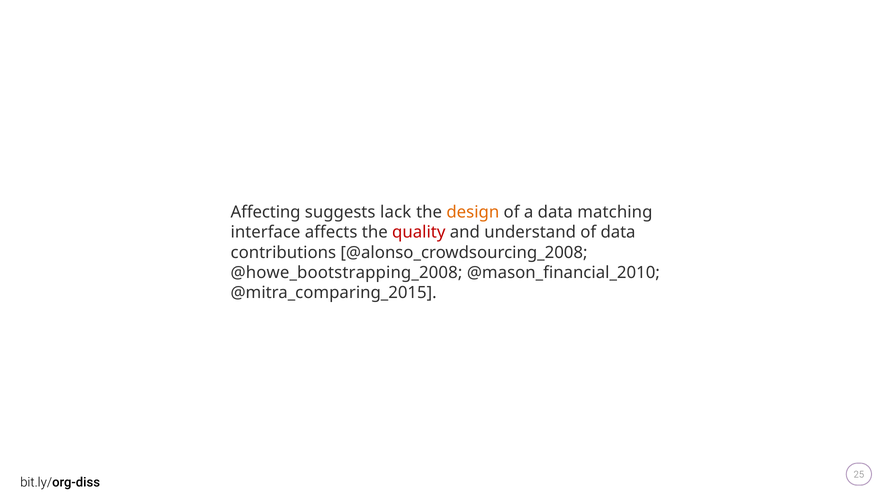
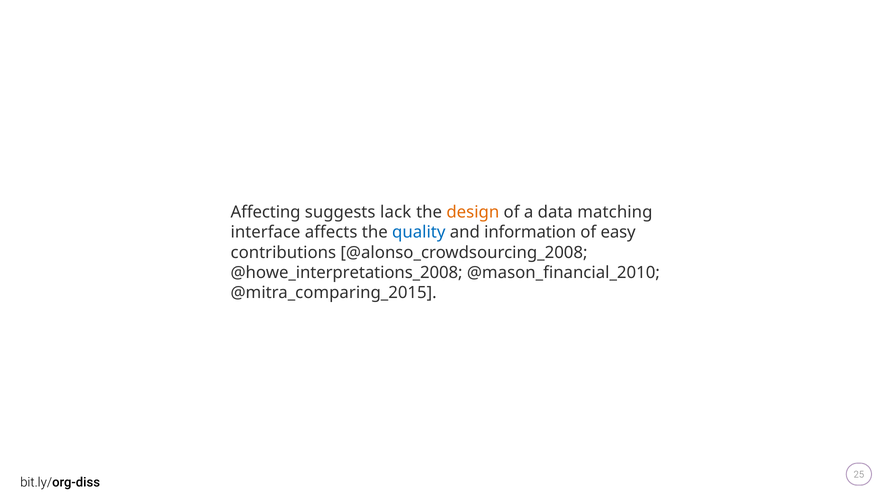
quality colour: red -> blue
understand: understand -> information
of data: data -> easy
@howe_bootstrapping_2008: @howe_bootstrapping_2008 -> @howe_interpretations_2008
